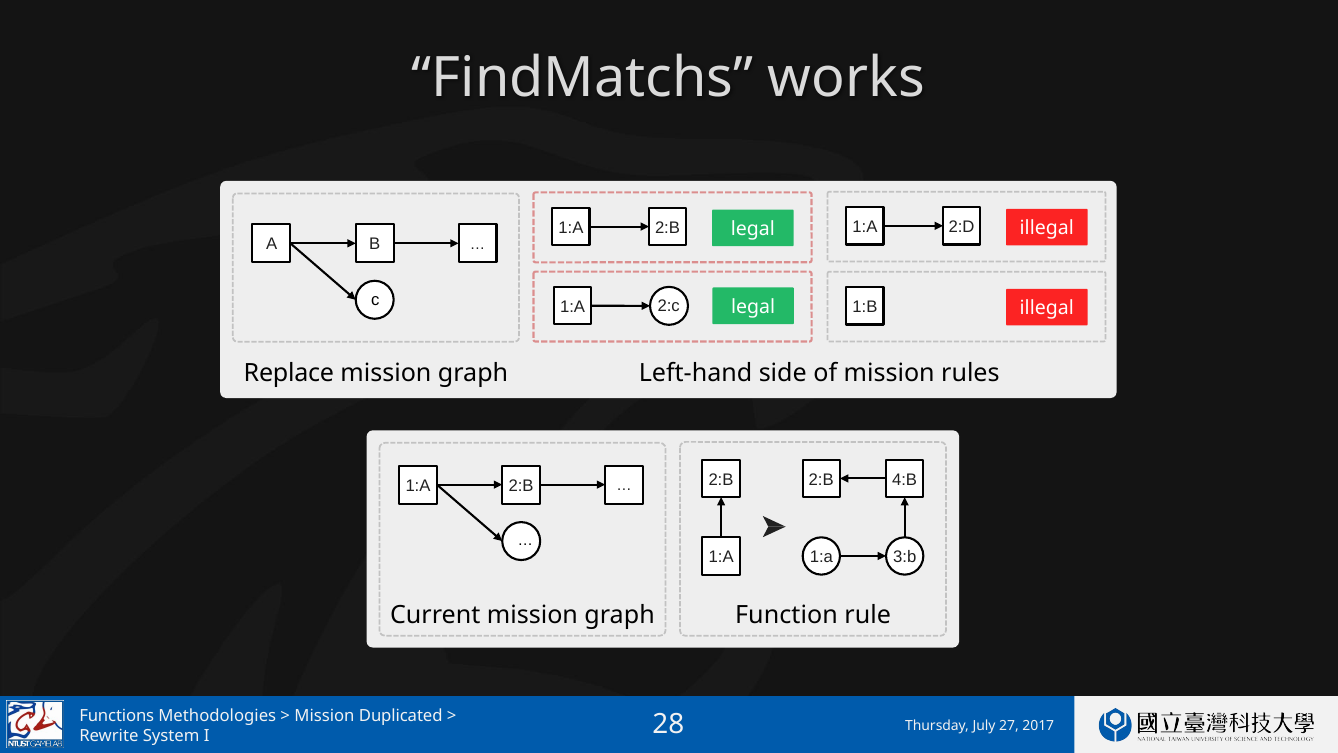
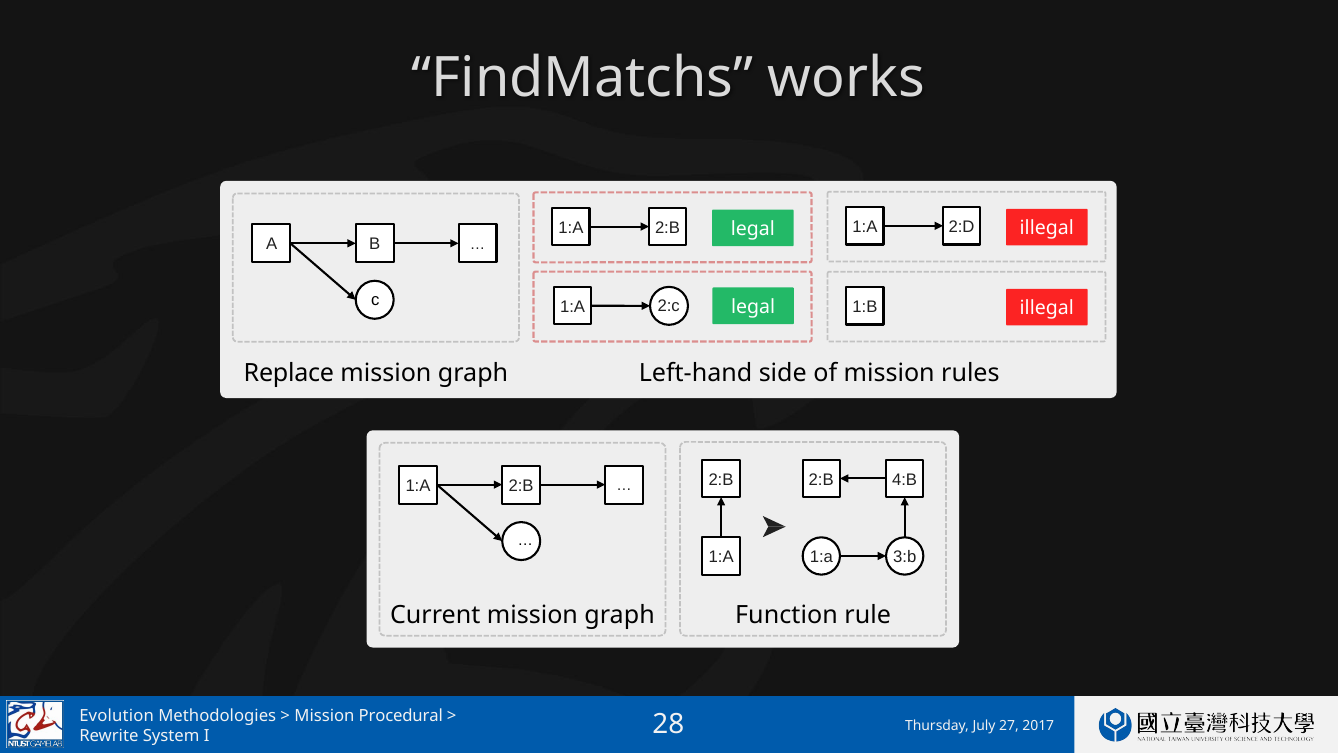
Functions: Functions -> Evolution
Duplicated: Duplicated -> Procedural
